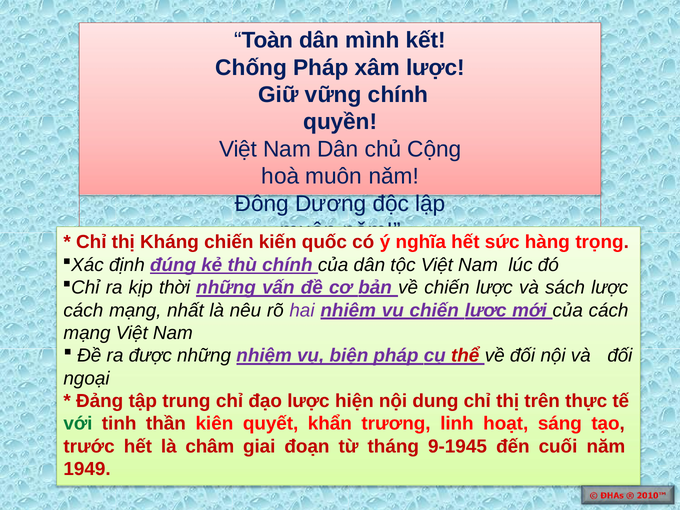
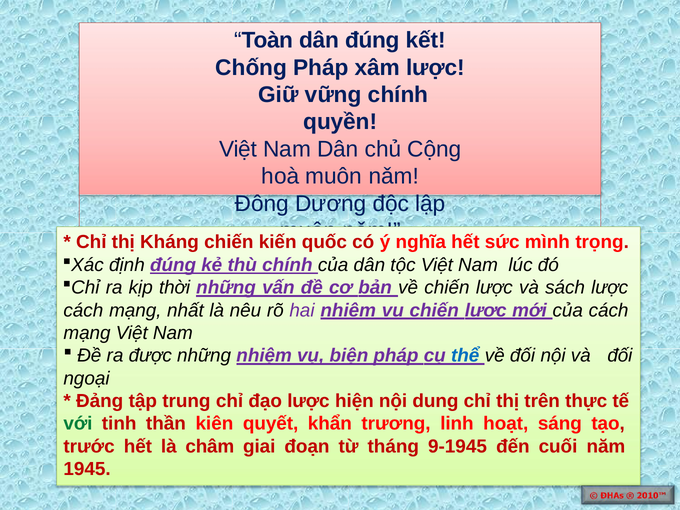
dân mình: mình -> đúng
hàng: hàng -> mình
thể colour: red -> blue
1949: 1949 -> 1945
